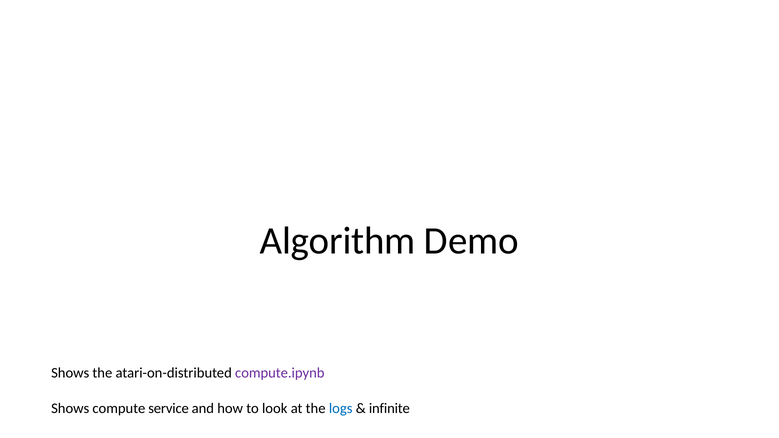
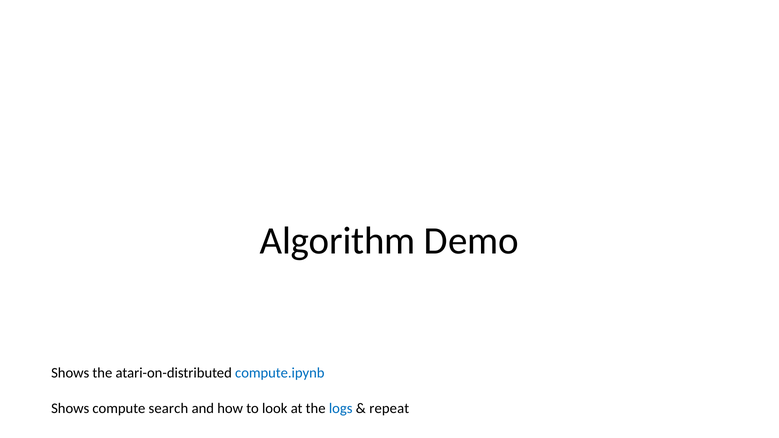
compute.ipynb colour: purple -> blue
service: service -> search
infinite: infinite -> repeat
